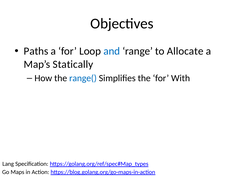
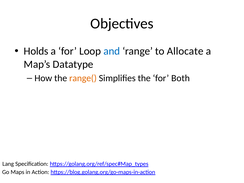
Paths: Paths -> Holds
Statically: Statically -> Datatype
range( colour: blue -> orange
With: With -> Both
